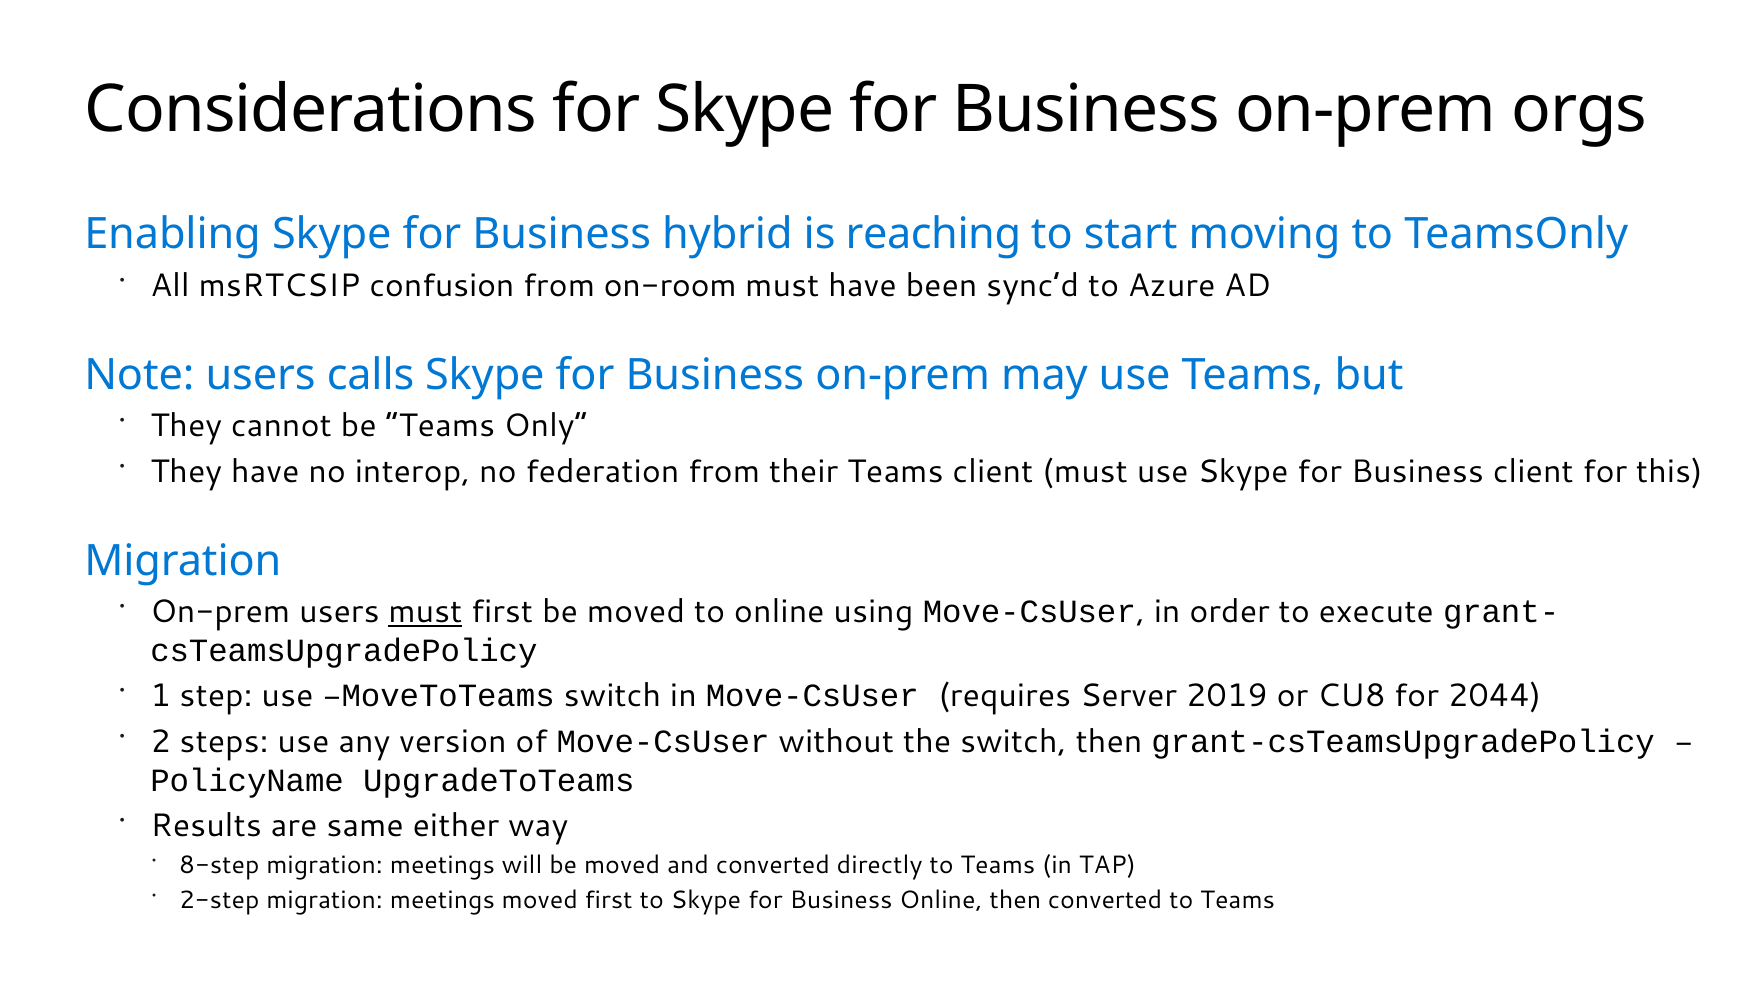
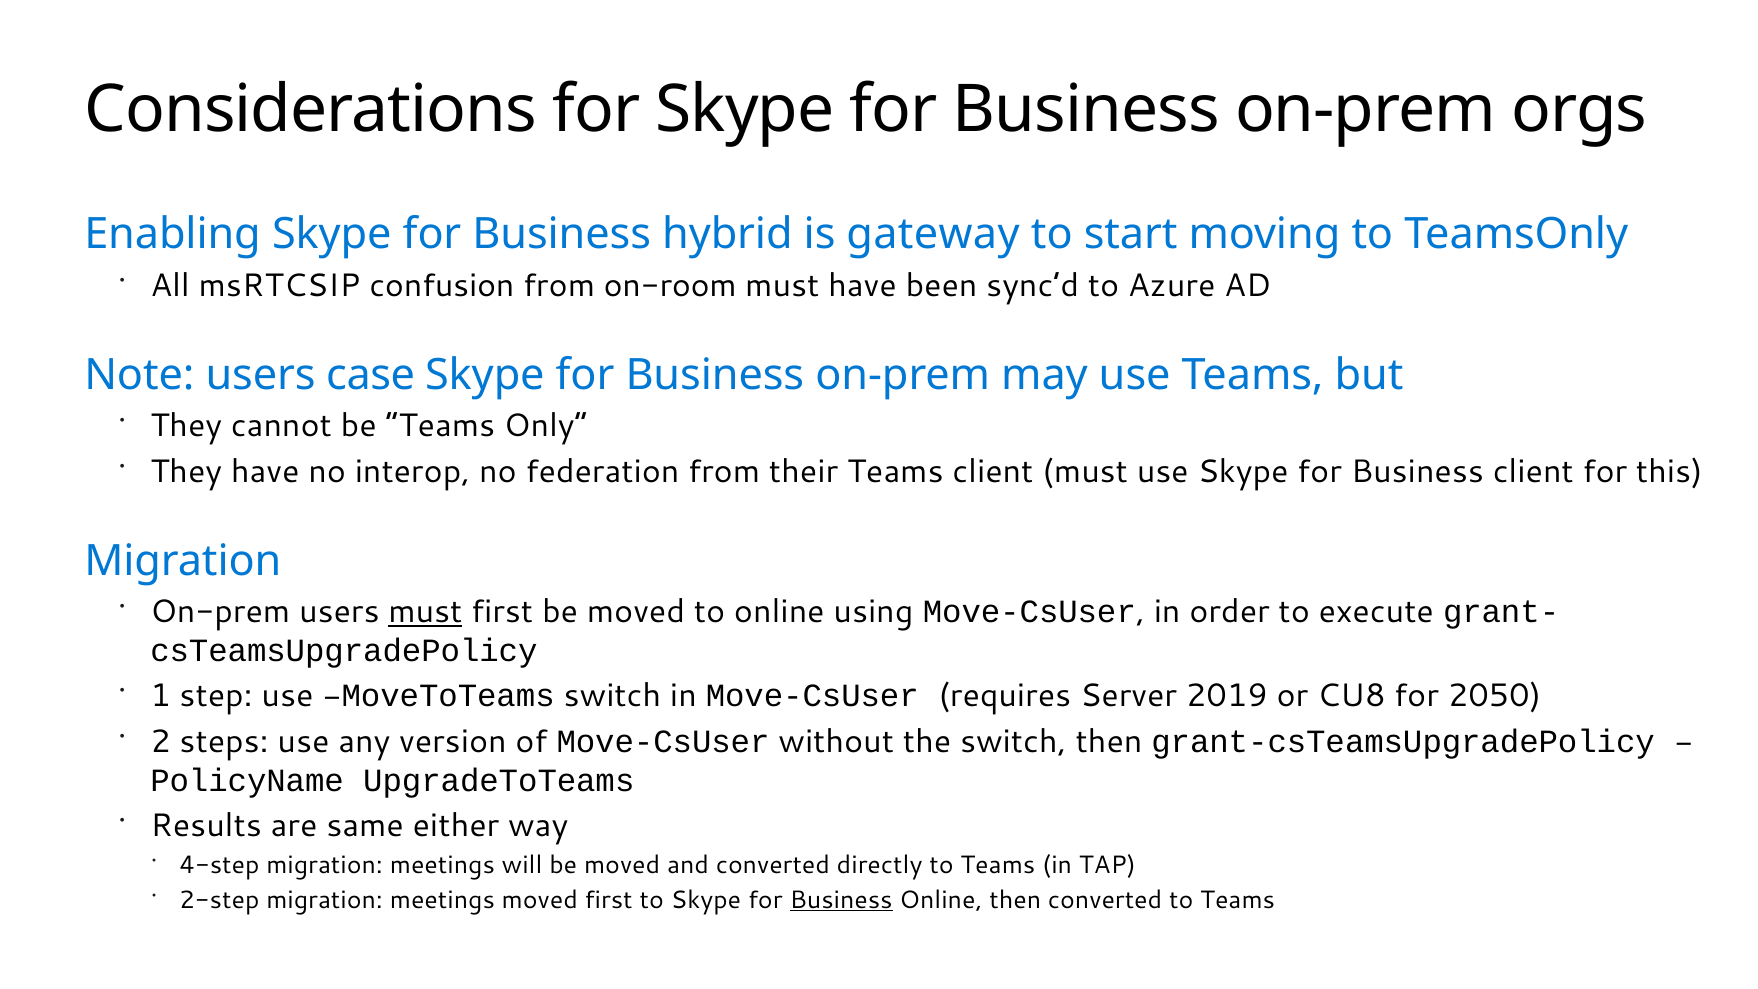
reaching: reaching -> gateway
calls: calls -> case
2044: 2044 -> 2050
8-step: 8-step -> 4-step
Business at (841, 900) underline: none -> present
